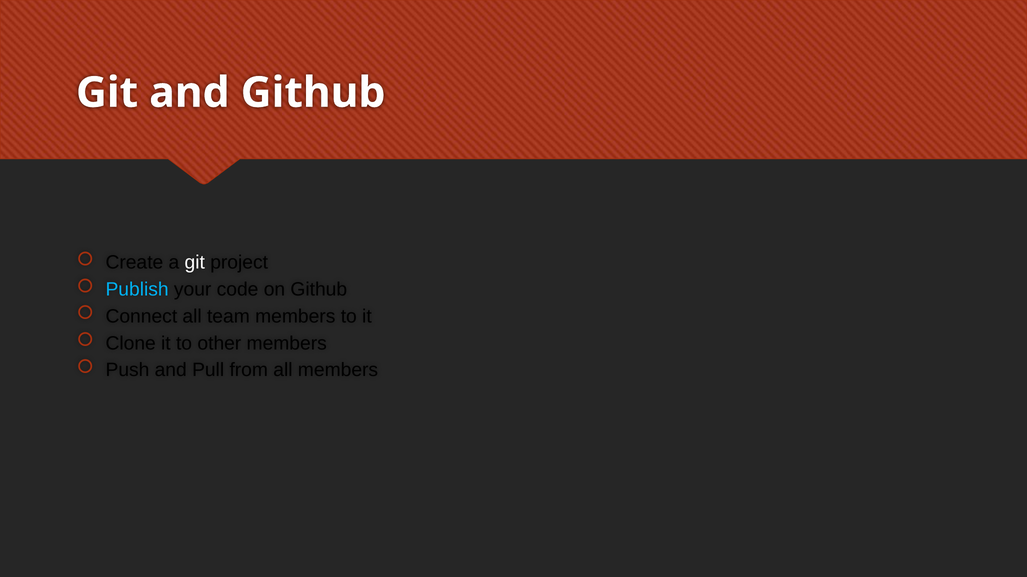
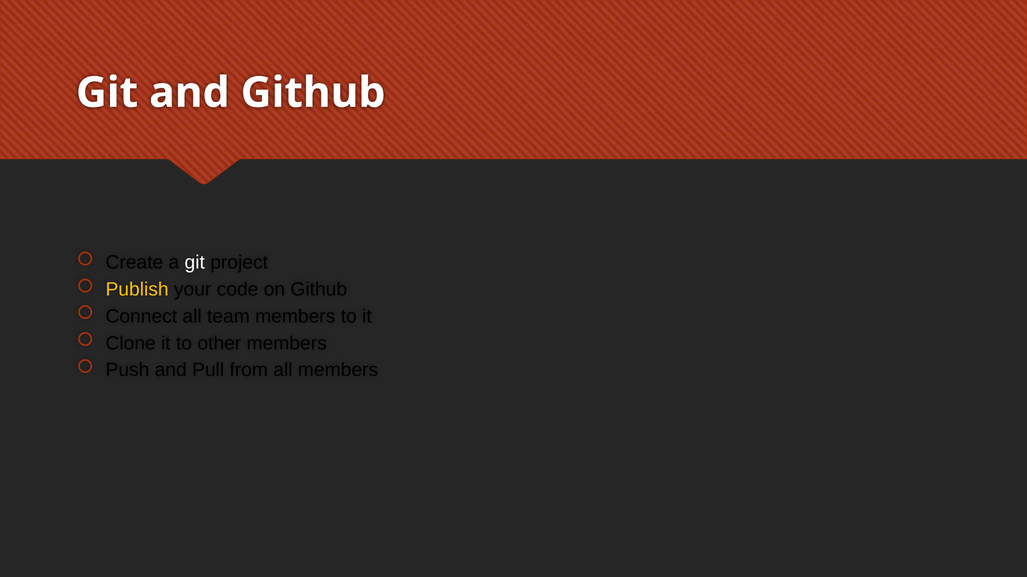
Publish colour: light blue -> yellow
